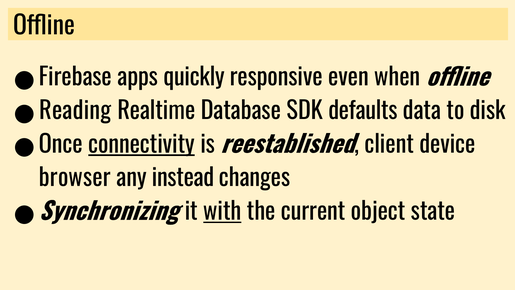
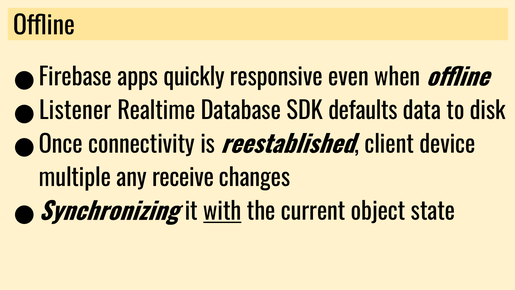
Reading: Reading -> Listener
connectivity underline: present -> none
browser: browser -> multiple
instead: instead -> receive
